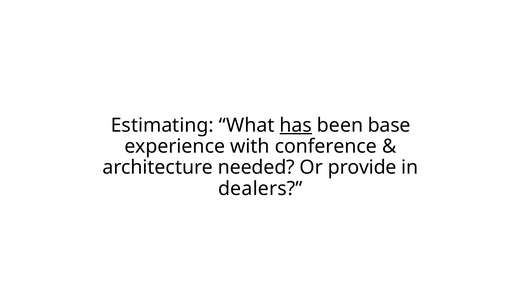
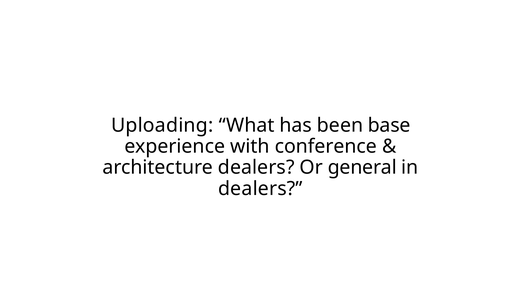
Estimating: Estimating -> Uploading
has underline: present -> none
architecture needed: needed -> dealers
provide: provide -> general
